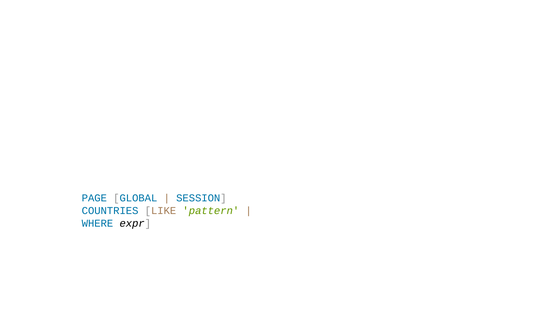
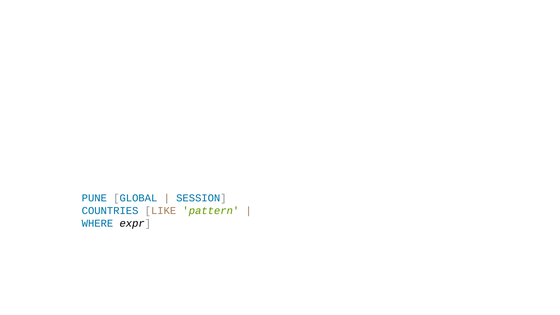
PAGE: PAGE -> PUNE
